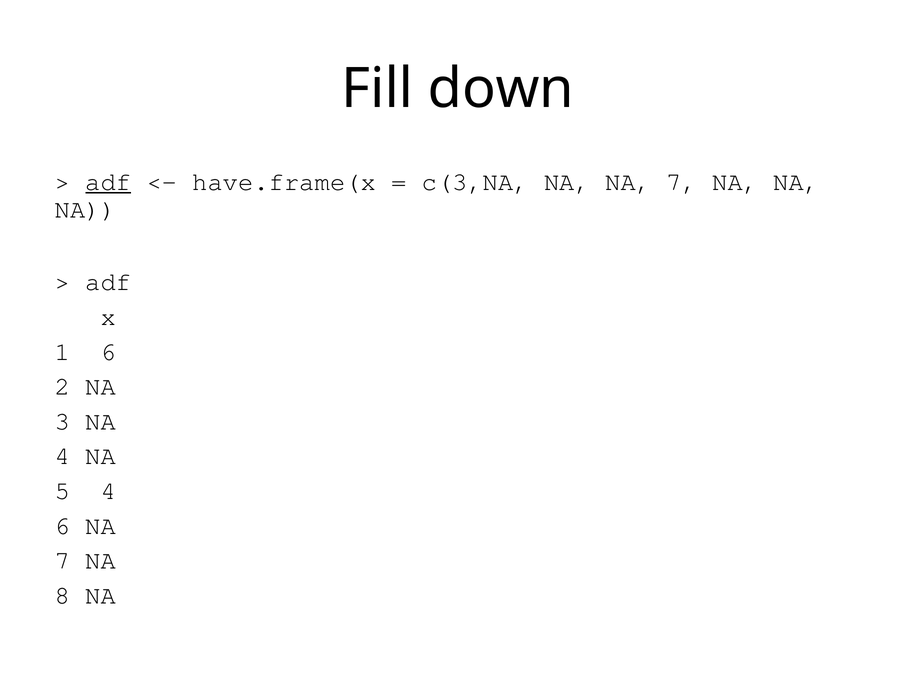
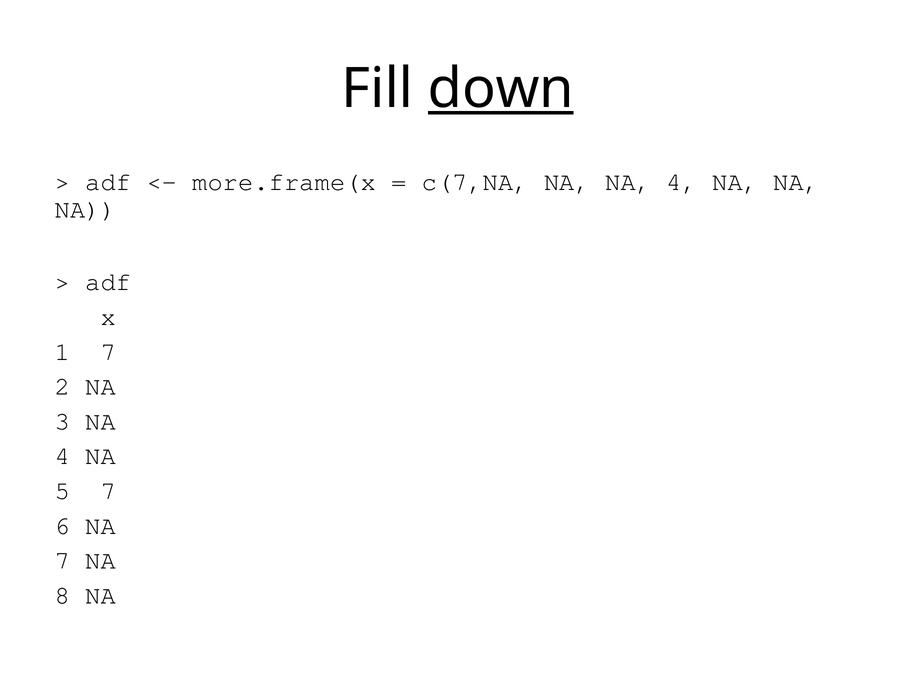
down underline: none -> present
adf at (108, 182) underline: present -> none
have.frame(x: have.frame(x -> more.frame(x
c(3,NA: c(3,NA -> c(7,NA
NA NA 7: 7 -> 4
1 6: 6 -> 7
5 4: 4 -> 7
